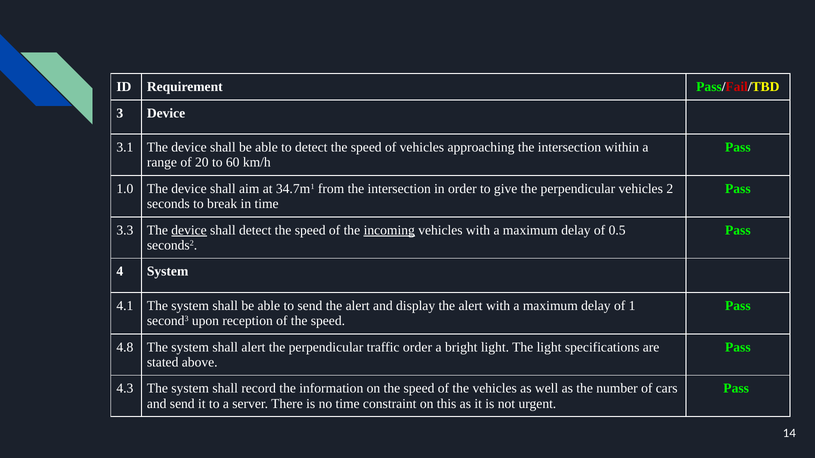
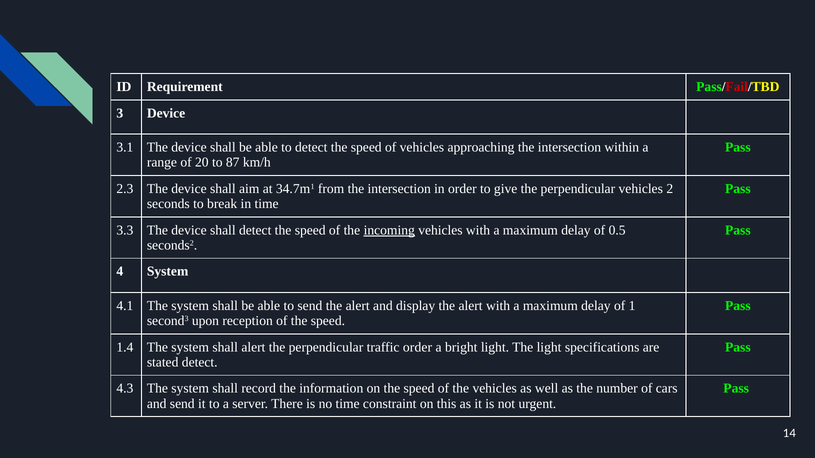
60: 60 -> 87
1.0: 1.0 -> 2.3
device at (189, 230) underline: present -> none
4.8: 4.8 -> 1.4
stated above: above -> detect
